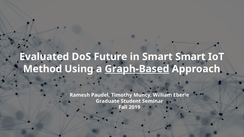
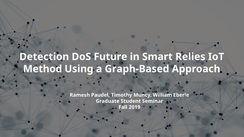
Evaluated: Evaluated -> Detection
Smart Smart: Smart -> Relies
Graph-Based underline: present -> none
